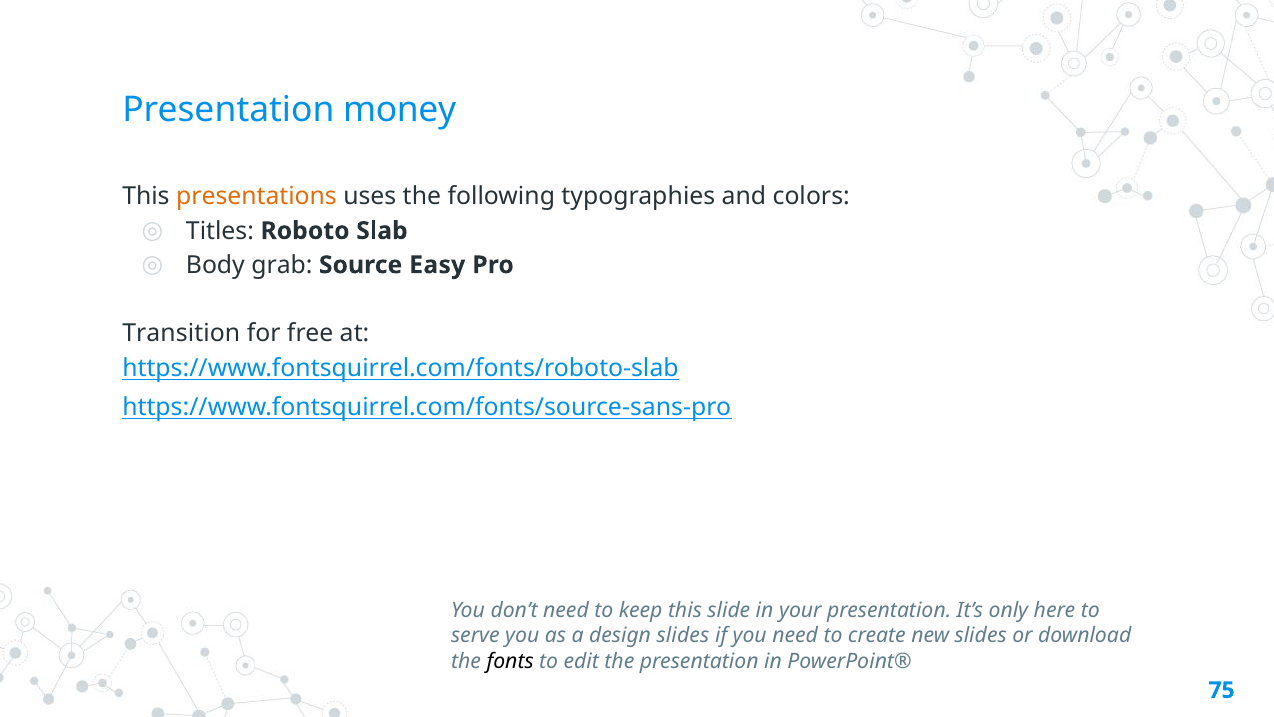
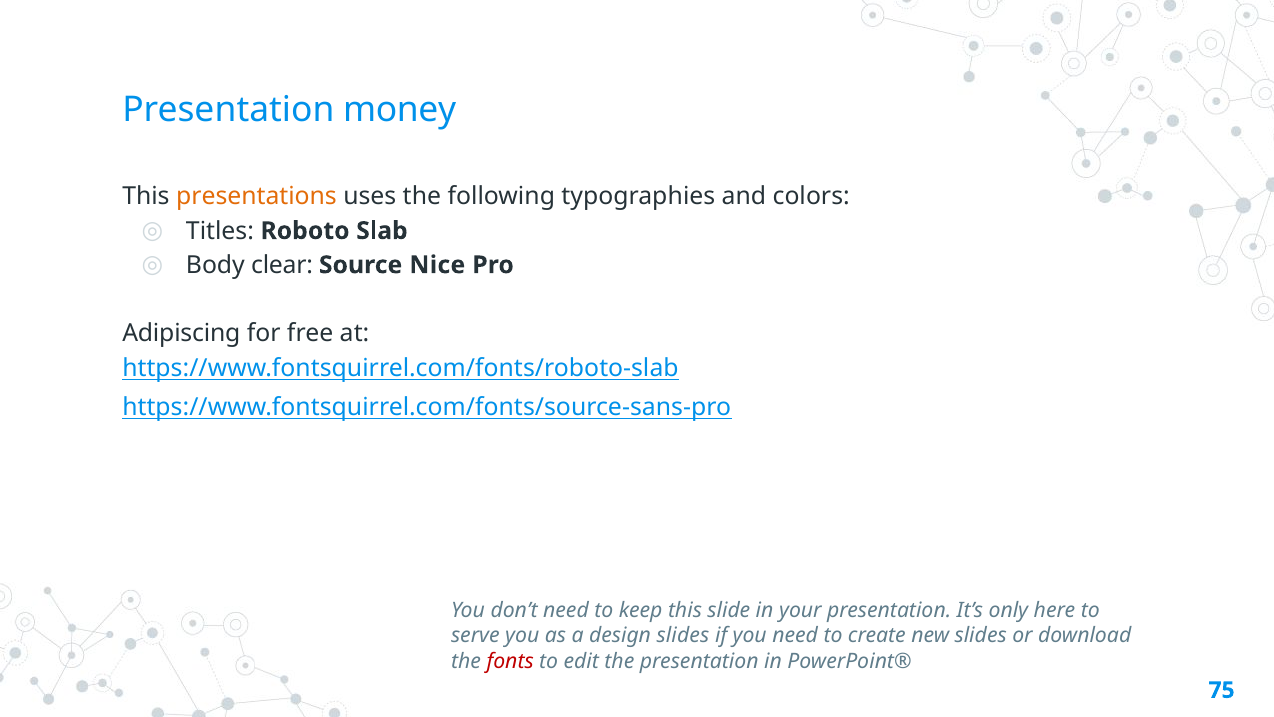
grab: grab -> clear
Easy: Easy -> Nice
Transition: Transition -> Adipiscing
fonts colour: black -> red
